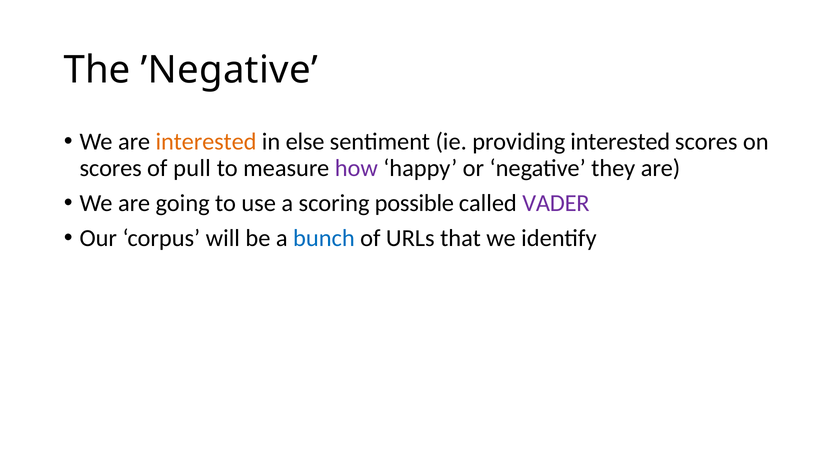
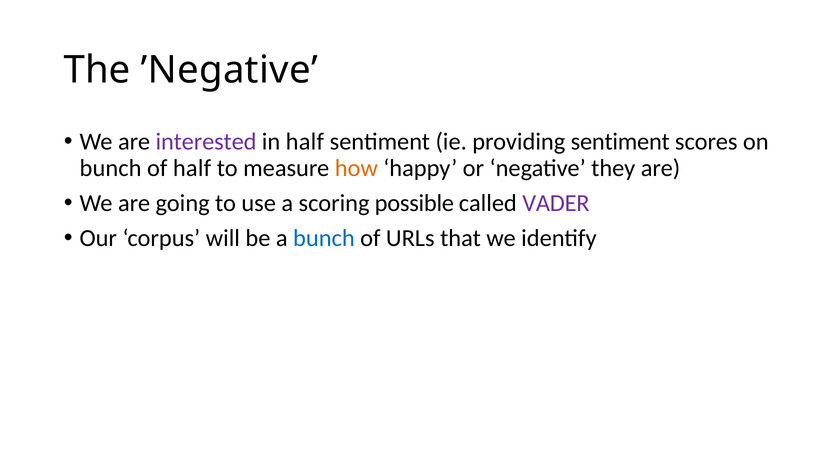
interested at (206, 142) colour: orange -> purple
in else: else -> half
providing interested: interested -> sentiment
scores at (111, 168): scores -> bunch
of pull: pull -> half
how colour: purple -> orange
